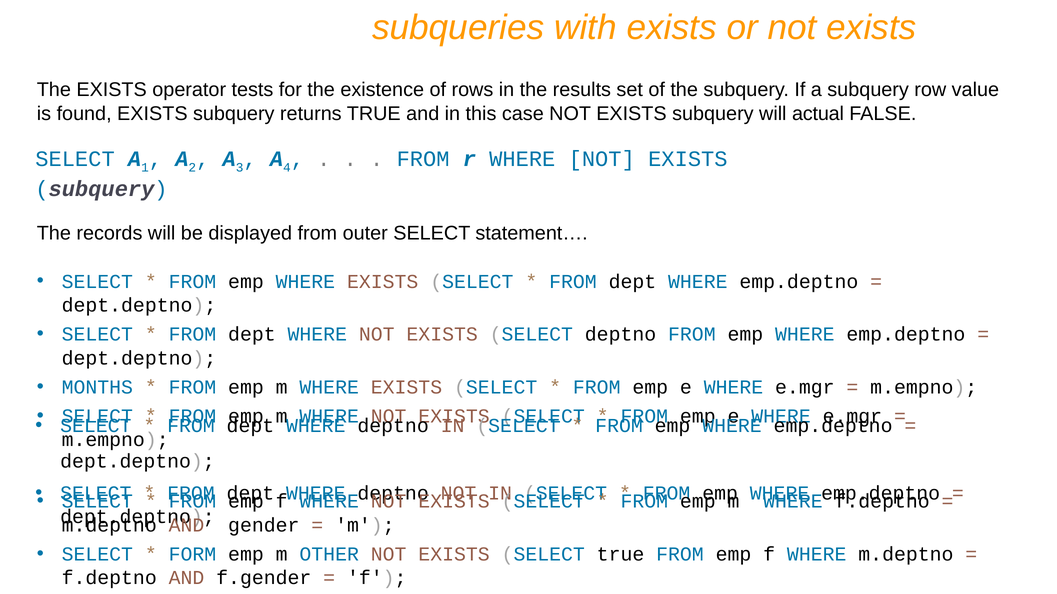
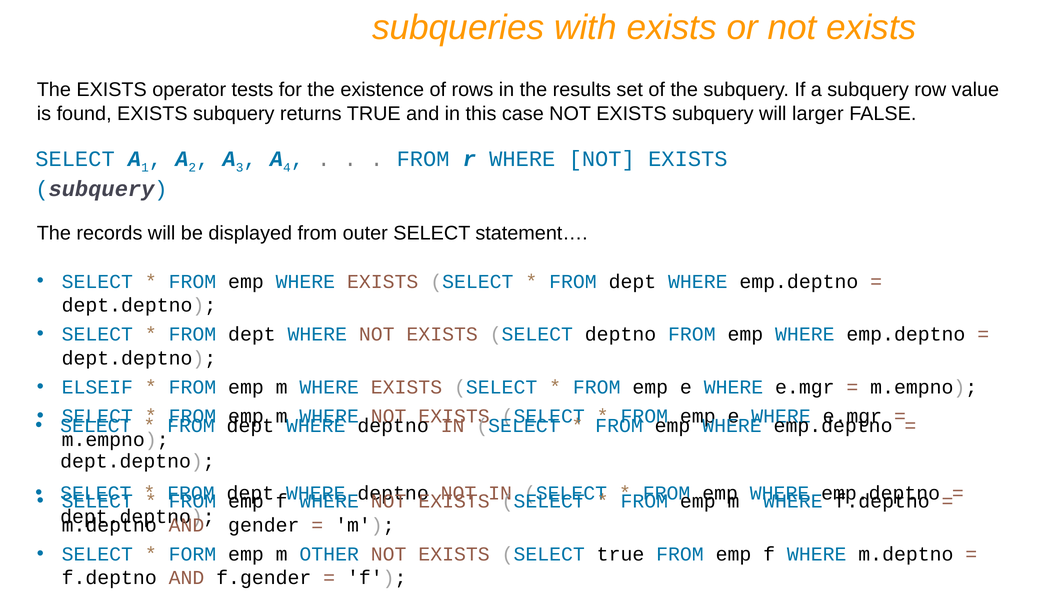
actual: actual -> larger
MONTHS: MONTHS -> ELSEIF
